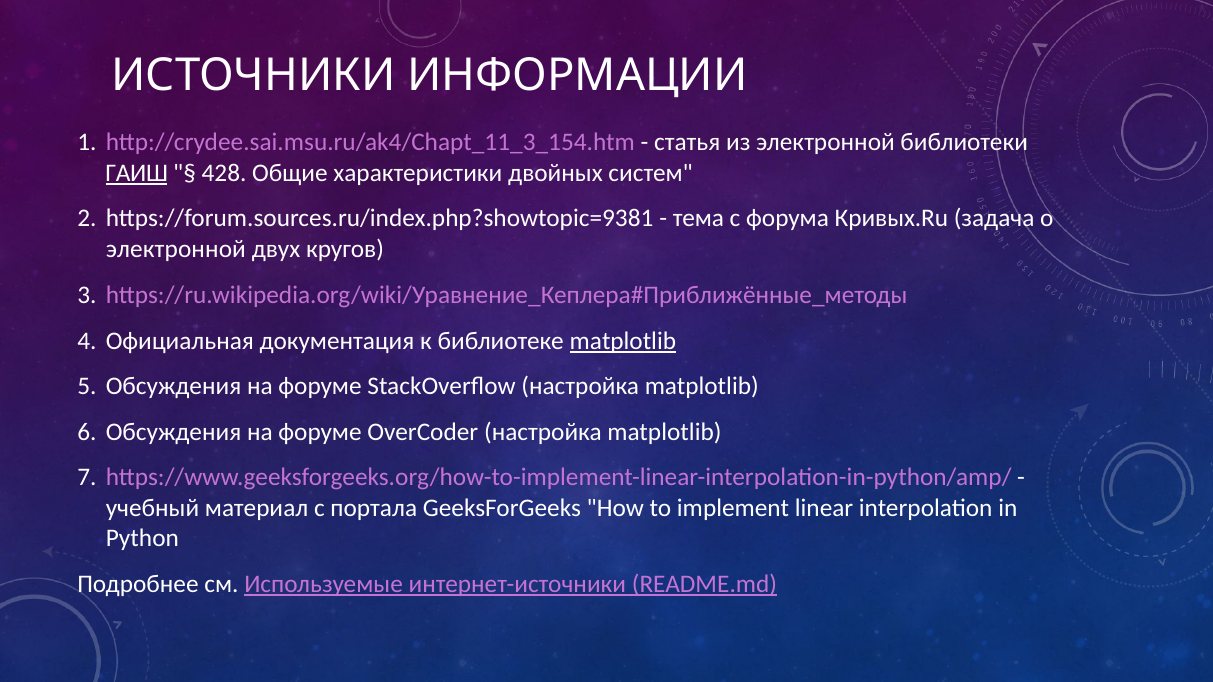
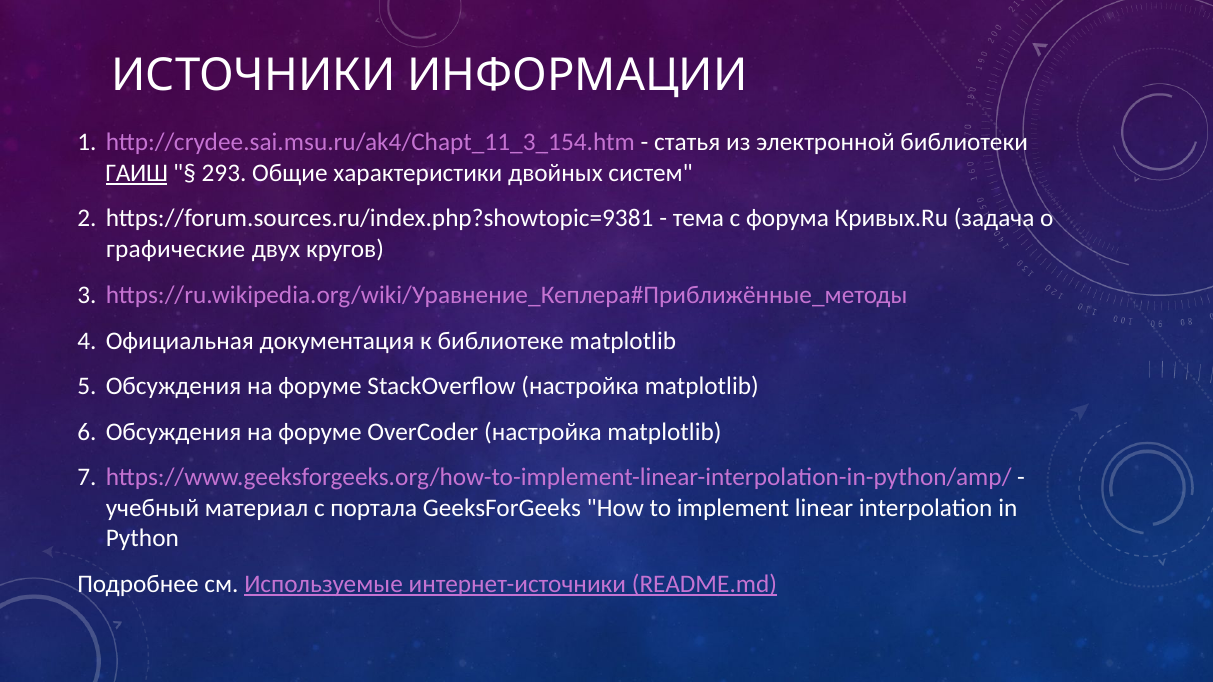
428: 428 -> 293
электронной at (176, 249): электронной -> графические
matplotlib at (623, 341) underline: present -> none
